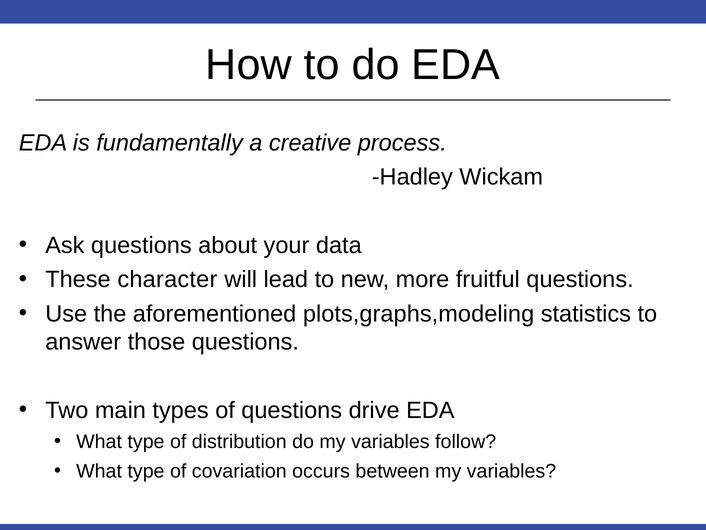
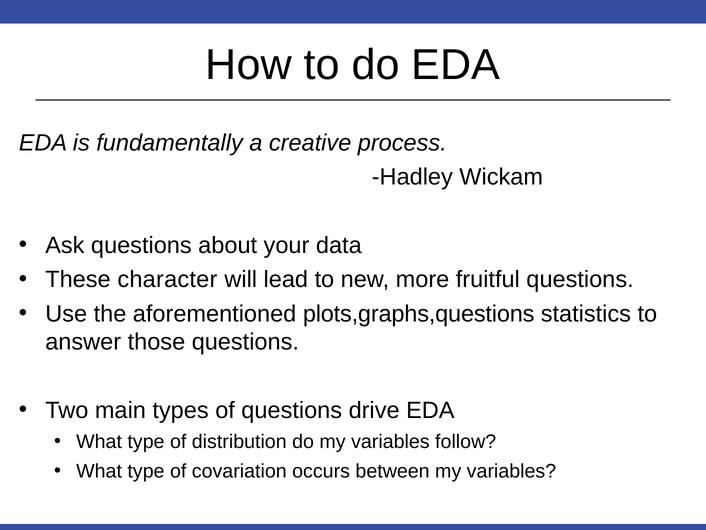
plots,graphs,modeling: plots,graphs,modeling -> plots,graphs,questions
